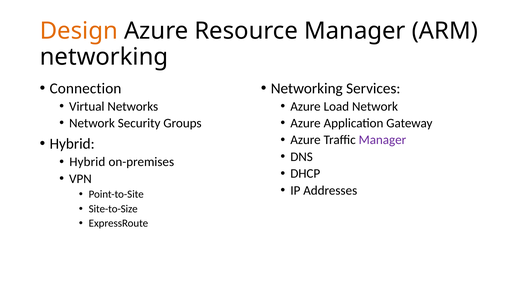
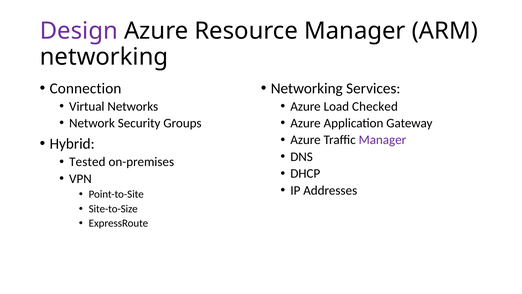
Design colour: orange -> purple
Load Network: Network -> Checked
Hybrid at (87, 162): Hybrid -> Tested
